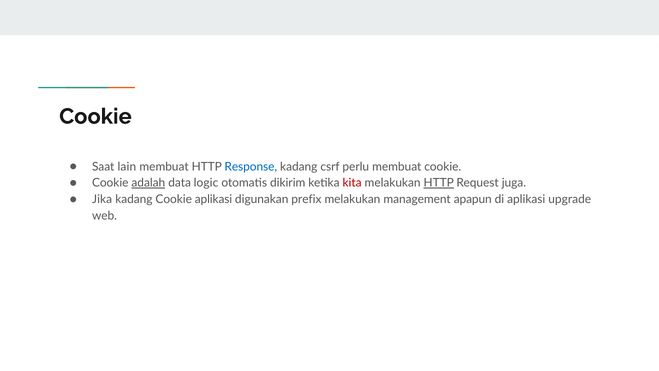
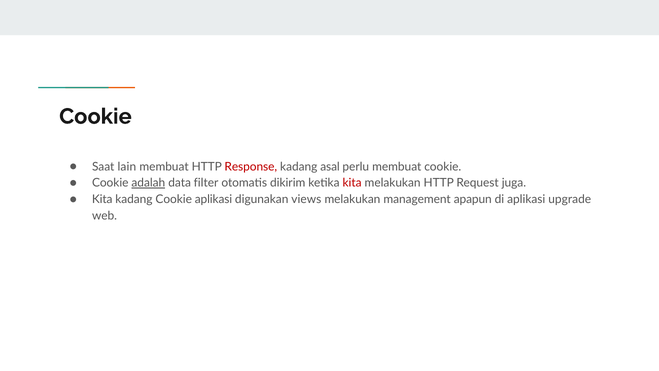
Response colour: blue -> red
csrf: csrf -> asal
logic: logic -> filter
HTTP at (439, 183) underline: present -> none
Jika at (102, 199): Jika -> Kita
prefix: prefix -> views
